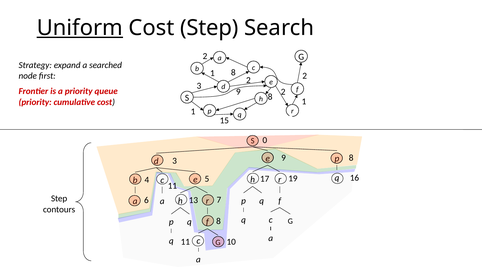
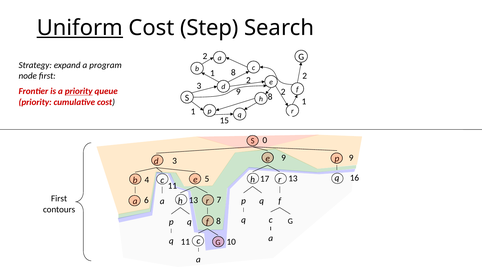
searched: searched -> program
priority at (79, 91) underline: none -> present
9 8: 8 -> 9
17 19: 19 -> 13
Step at (59, 199): Step -> First
